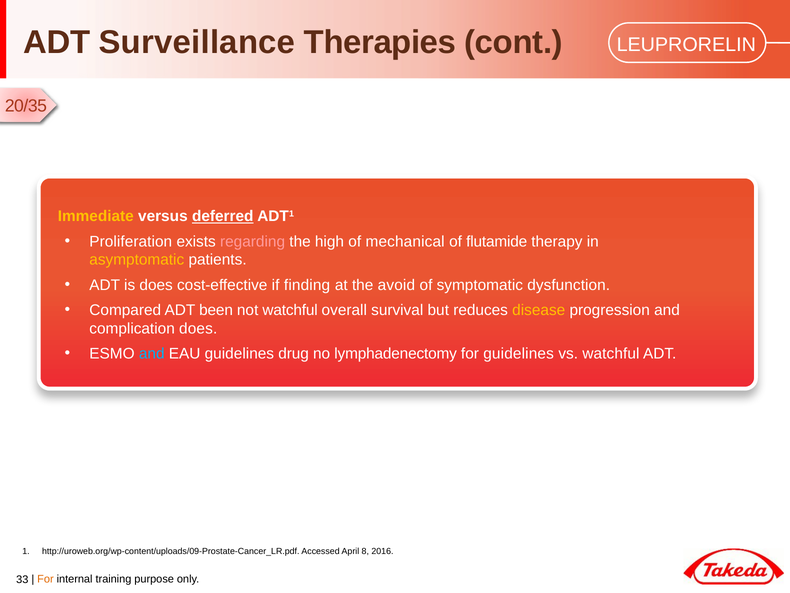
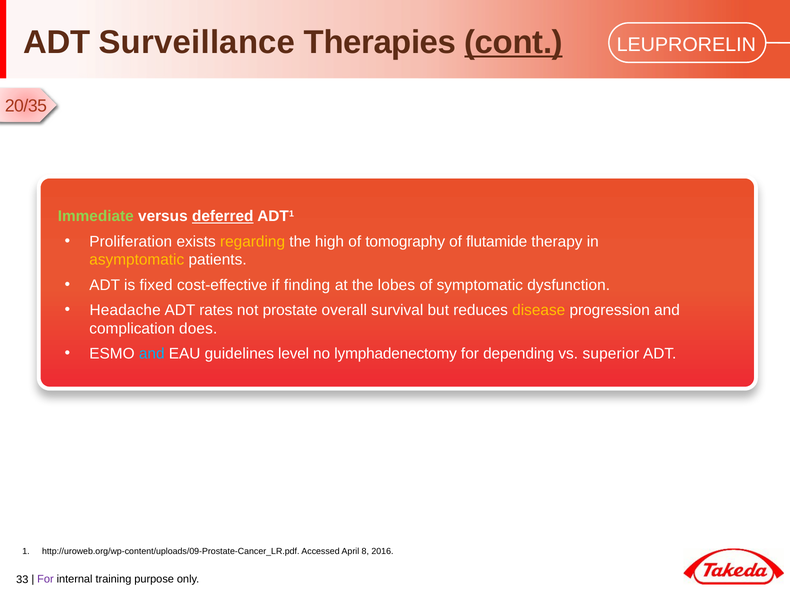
cont underline: none -> present
Immediate colour: yellow -> light green
regarding colour: pink -> yellow
mechanical: mechanical -> tomography
is does: does -> fixed
avoid: avoid -> lobes
Compared: Compared -> Headache
been: been -> rates
not watchful: watchful -> prostate
drug: drug -> level
for guidelines: guidelines -> depending
vs watchful: watchful -> superior
For at (45, 579) colour: orange -> purple
